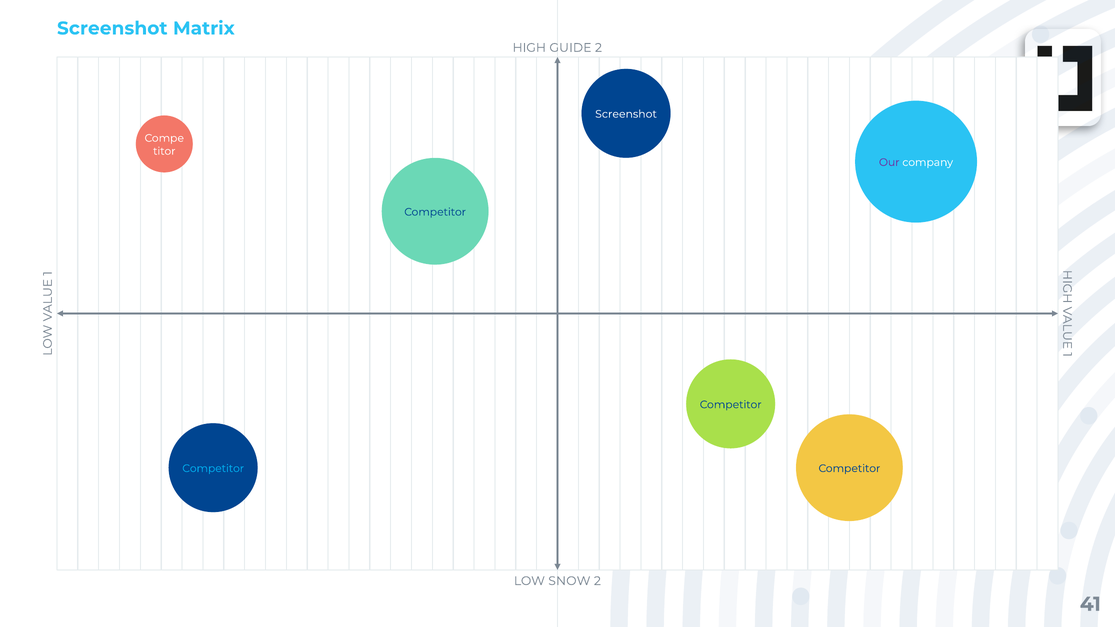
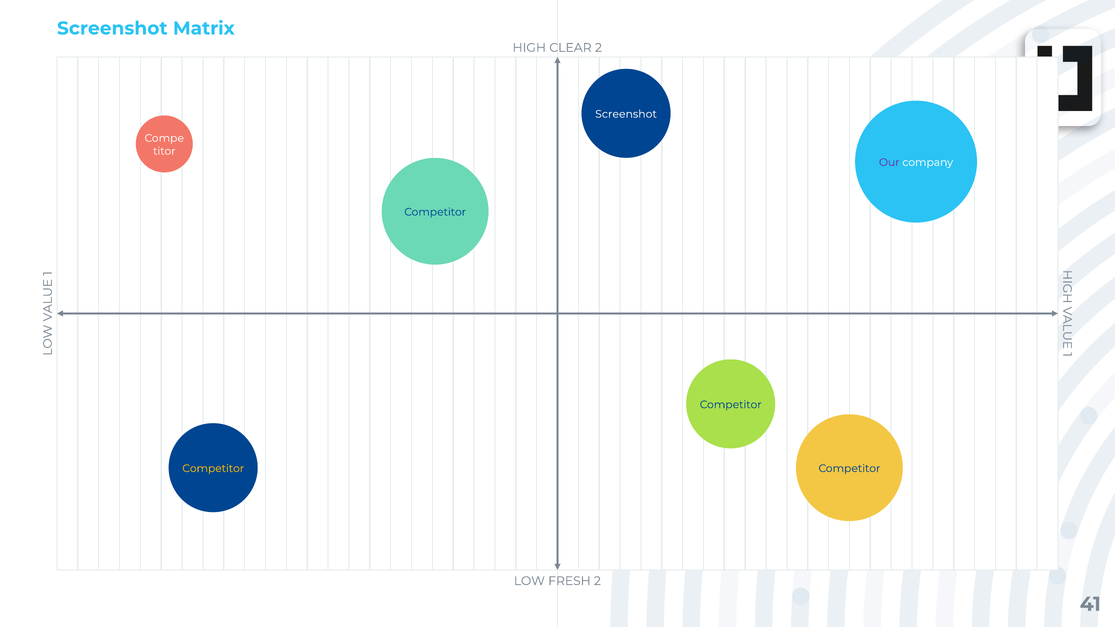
GUIDE: GUIDE -> CLEAR
Competitor at (213, 469) colour: light blue -> yellow
SNOW: SNOW -> FRESH
